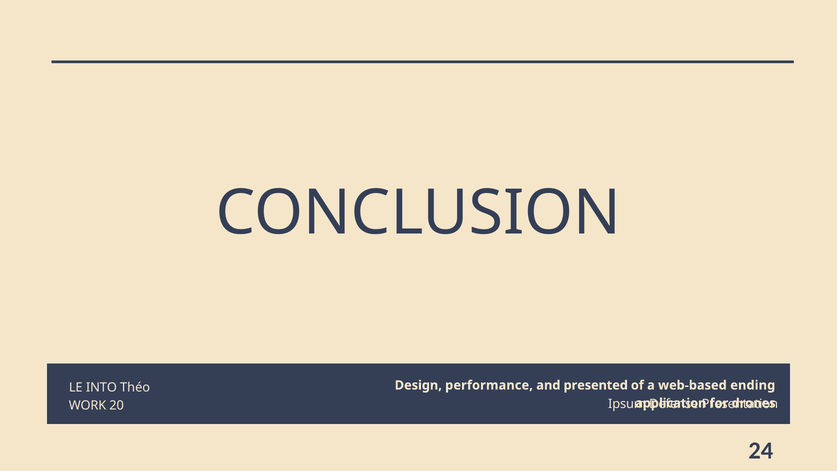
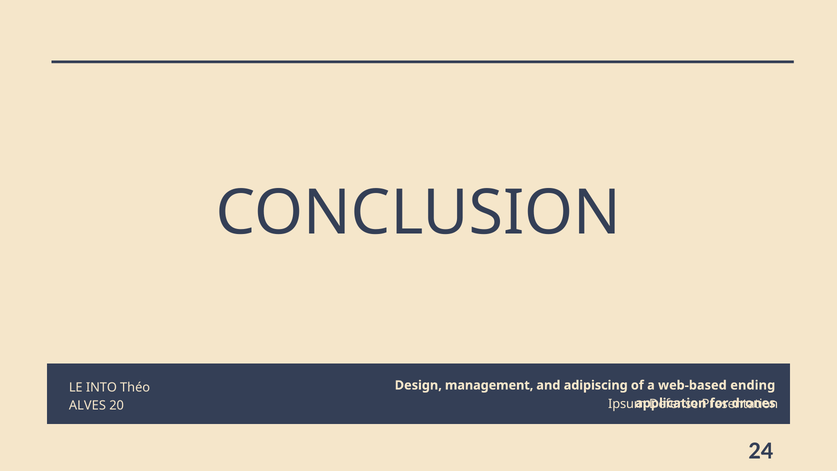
performance: performance -> management
presented: presented -> adipiscing
WORK: WORK -> ALVES
